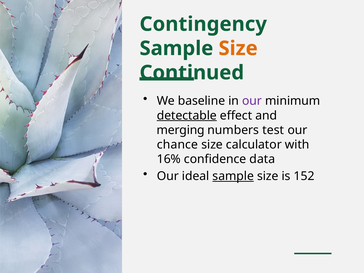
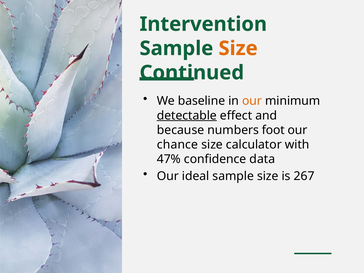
Contingency: Contingency -> Intervention
our at (252, 101) colour: purple -> orange
merging: merging -> because
test: test -> foot
16%: 16% -> 47%
sample at (233, 176) underline: present -> none
152: 152 -> 267
